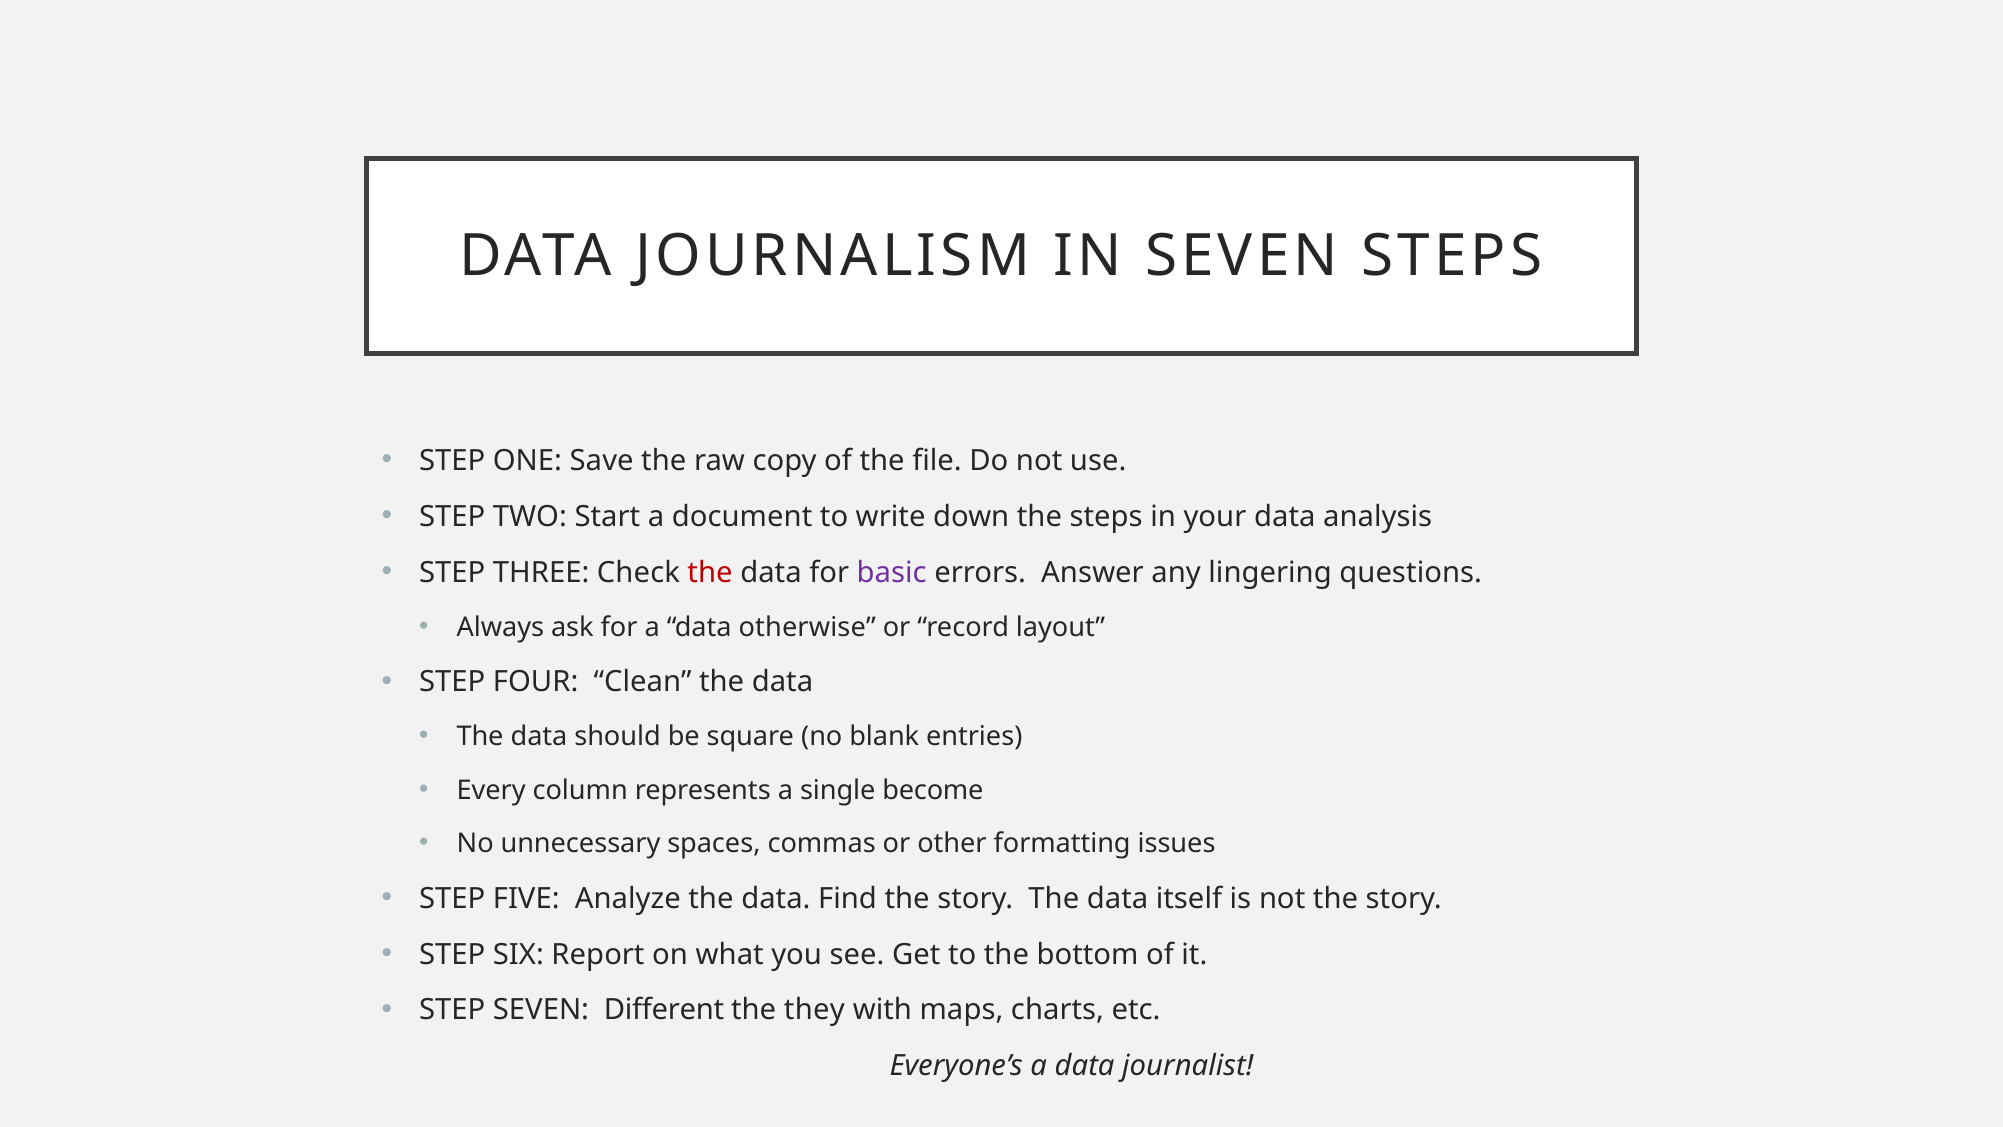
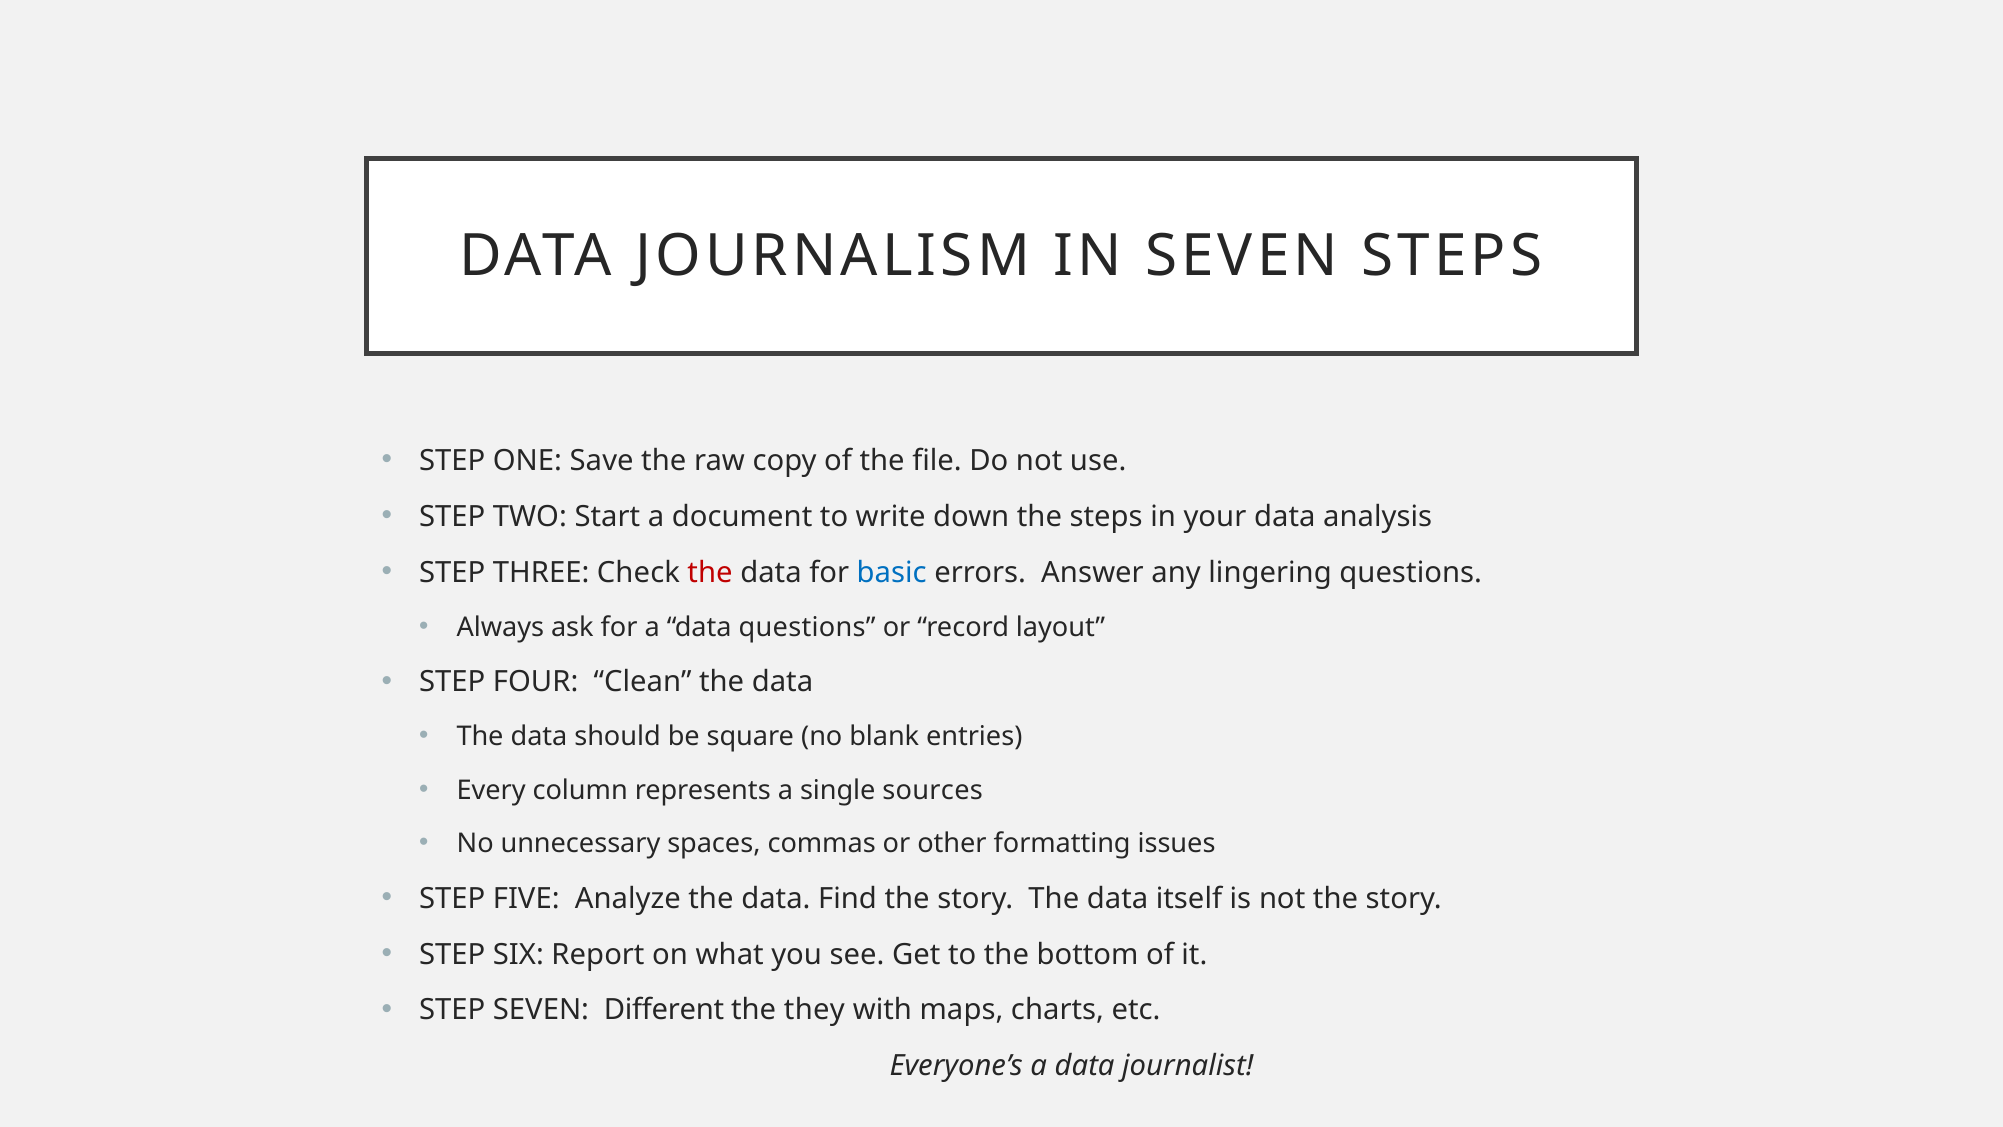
basic colour: purple -> blue
data otherwise: otherwise -> questions
become: become -> sources
